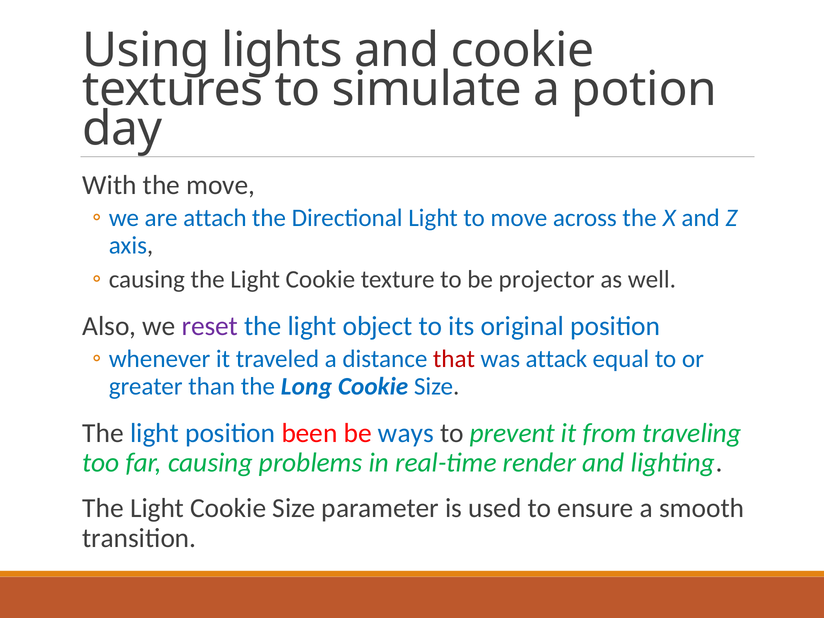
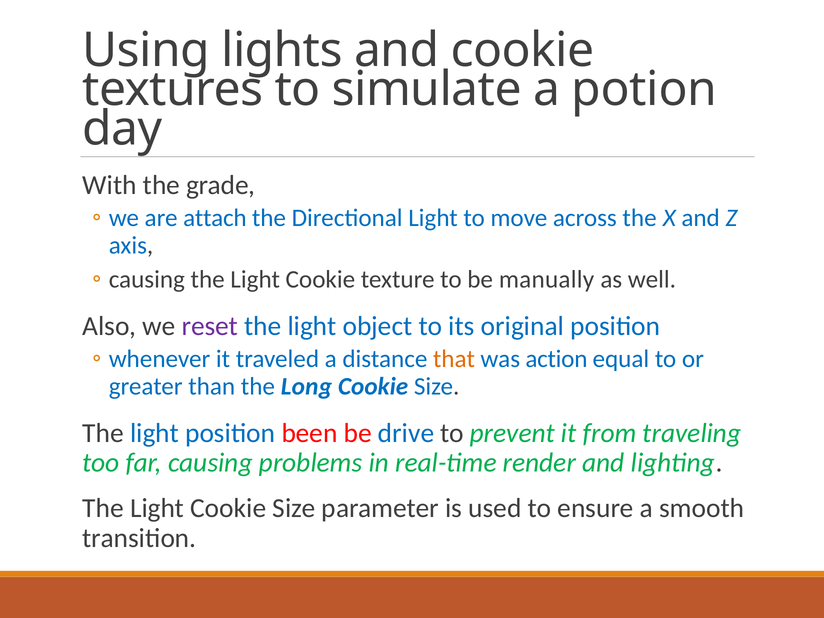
the move: move -> grade
projector: projector -> manually
that colour: red -> orange
attack: attack -> action
ways: ways -> drive
